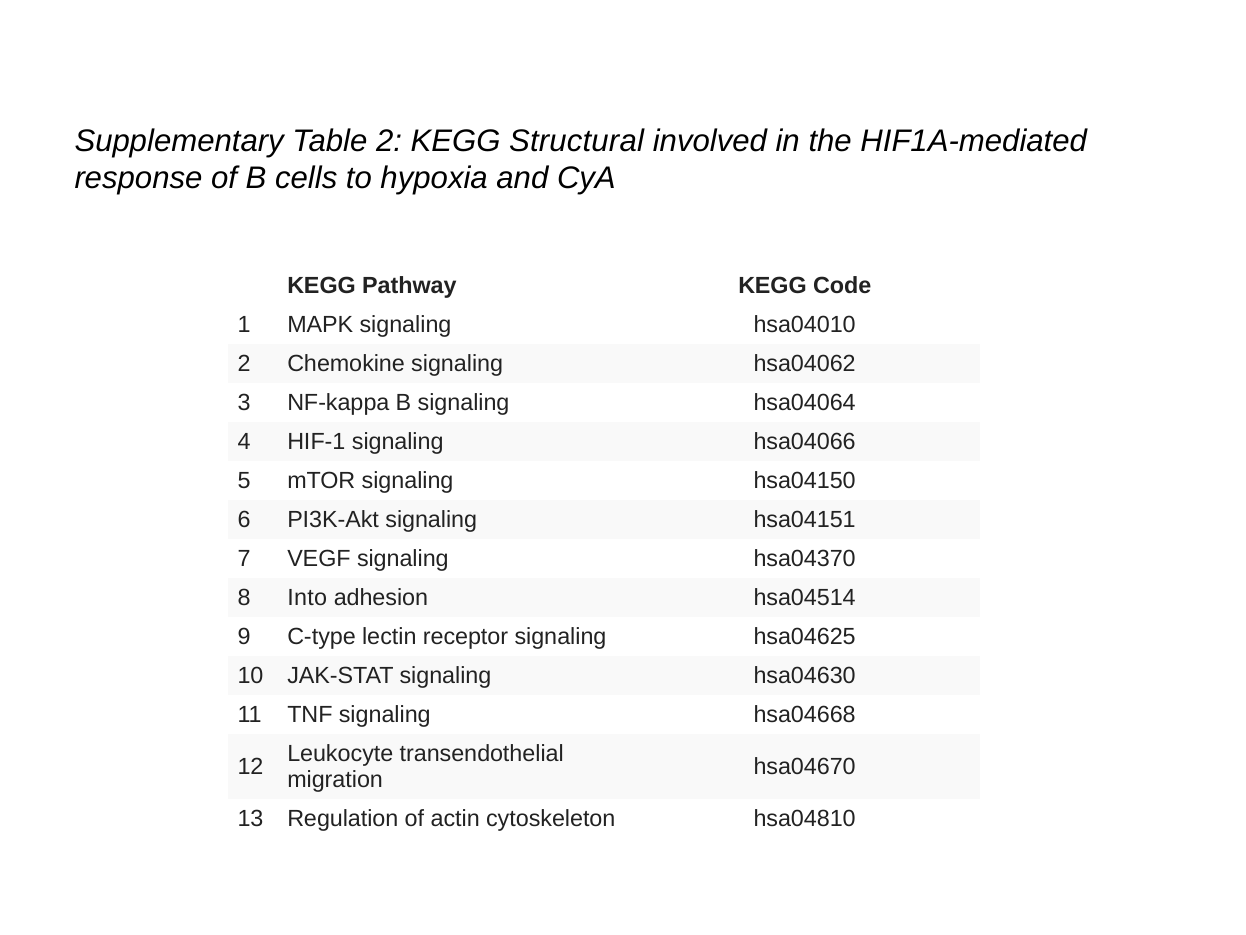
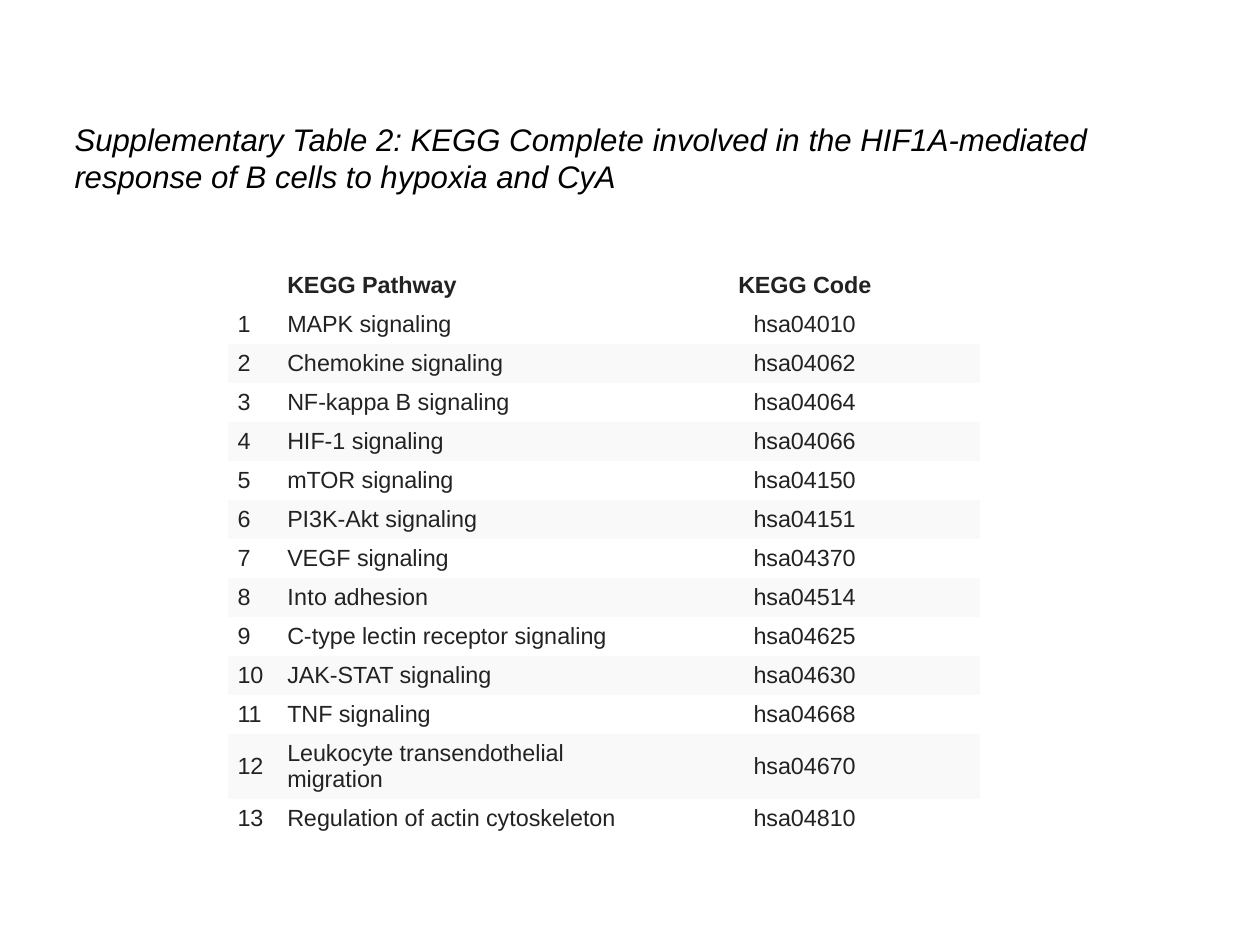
Structural: Structural -> Complete
